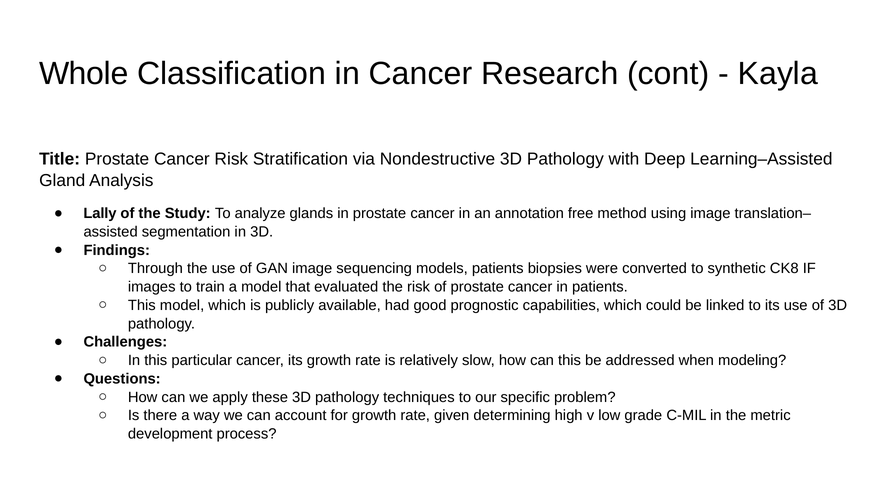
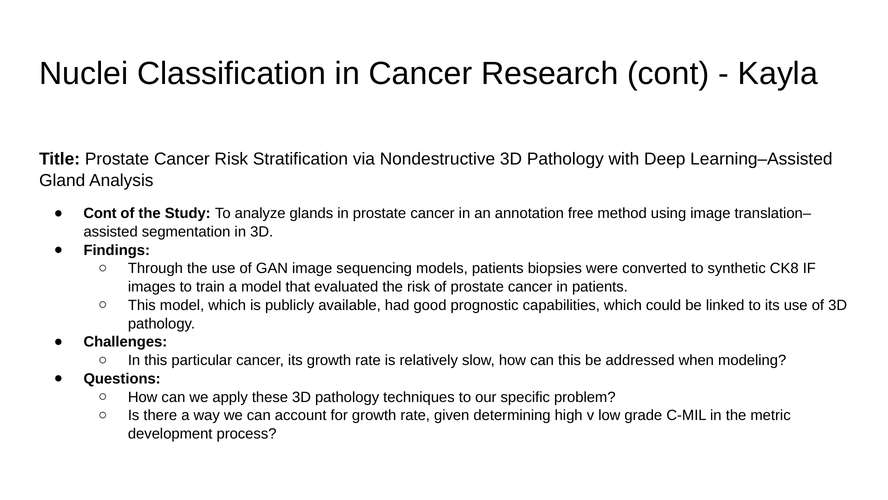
Whole: Whole -> Nuclei
Lally at (100, 213): Lally -> Cont
